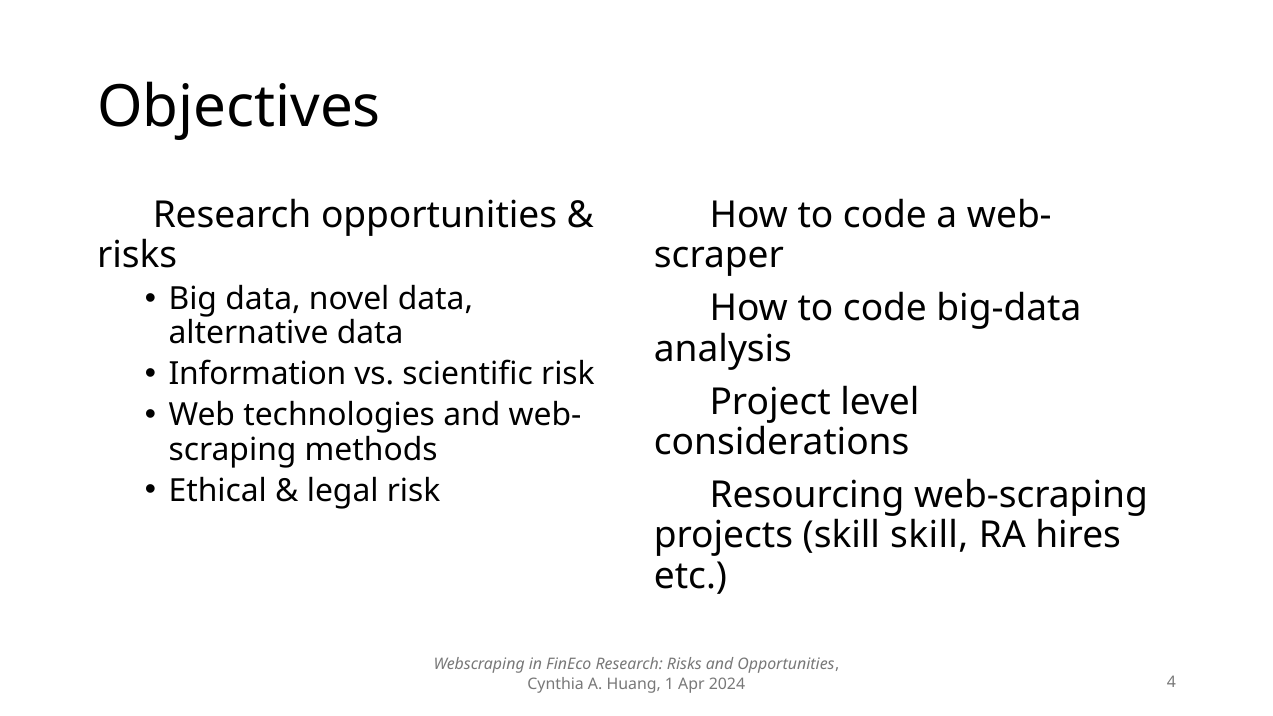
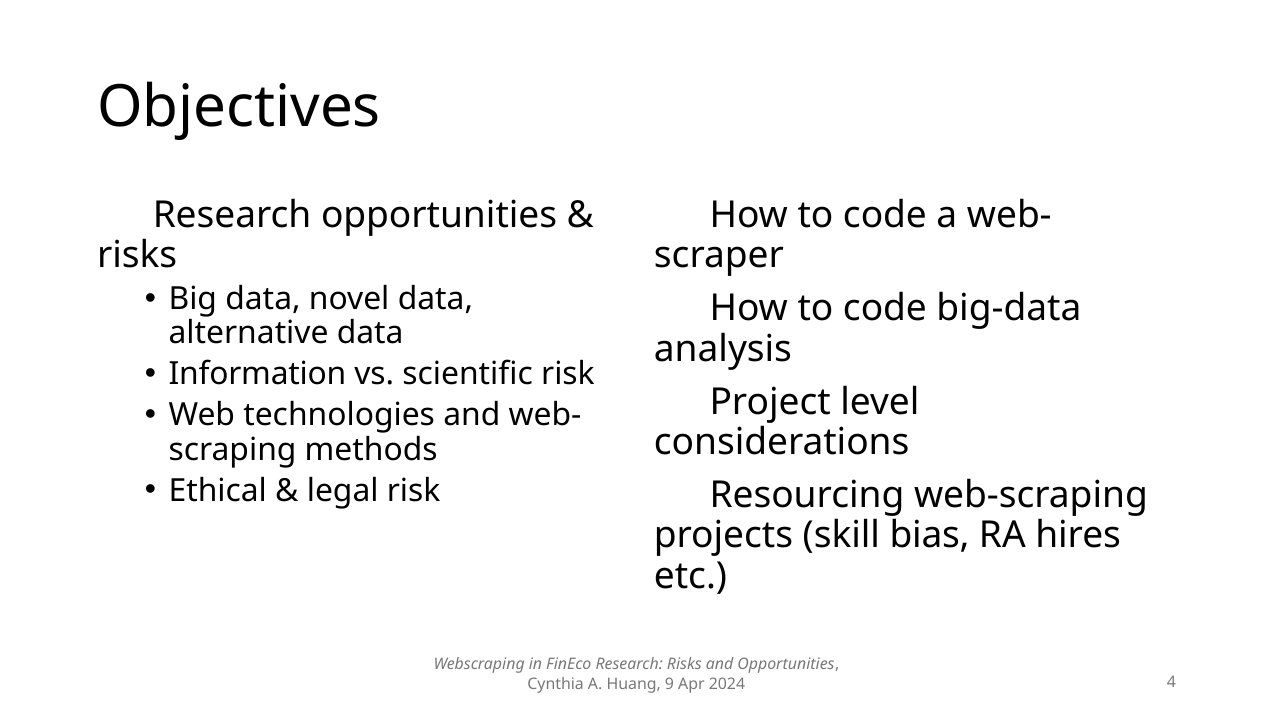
skill skill: skill -> bias
1: 1 -> 9
